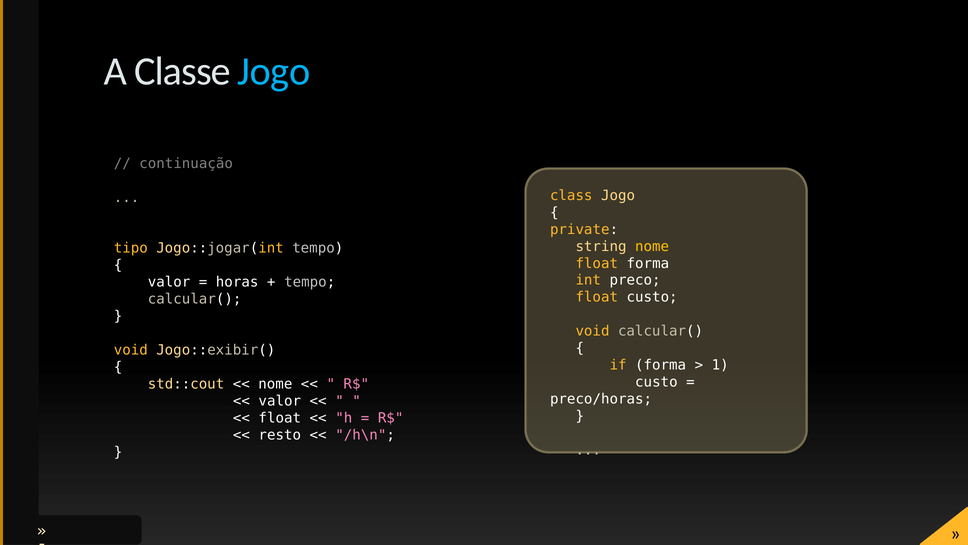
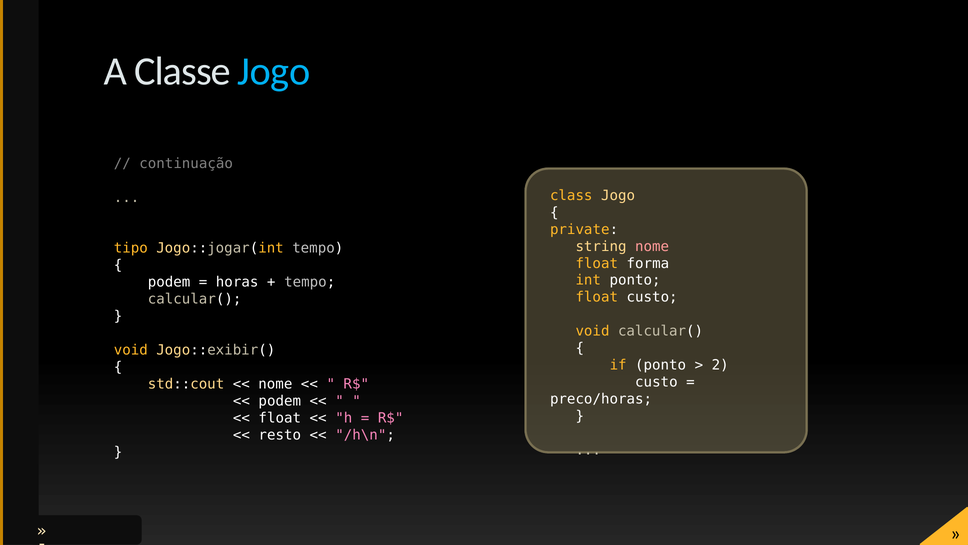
nome at (652, 246) colour: yellow -> pink
int preco: preco -> ponto
valor at (169, 282): valor -> podem
if forma: forma -> ponto
1: 1 -> 2
valor at (280, 401): valor -> podem
